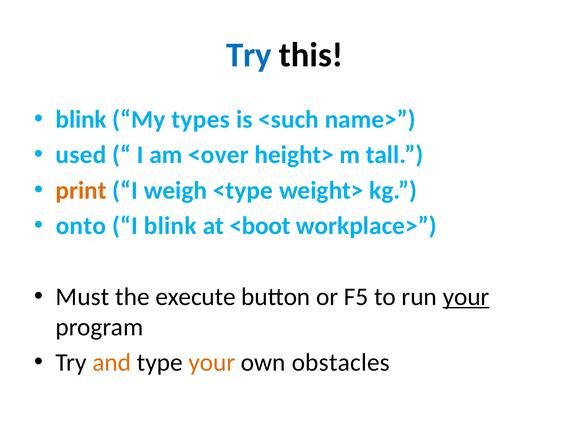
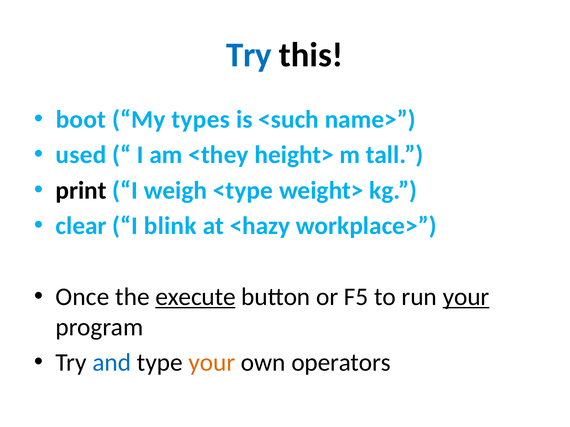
blink at (81, 120): blink -> boot
<over: <over -> <they
print colour: orange -> black
onto: onto -> clear
<boot: <boot -> <hazy
Must: Must -> Once
execute underline: none -> present
and colour: orange -> blue
obstacles: obstacles -> operators
